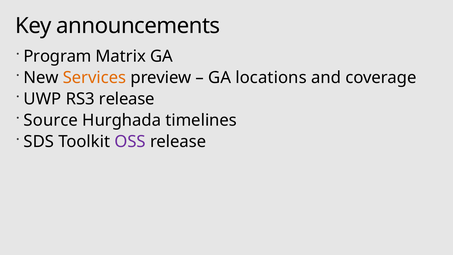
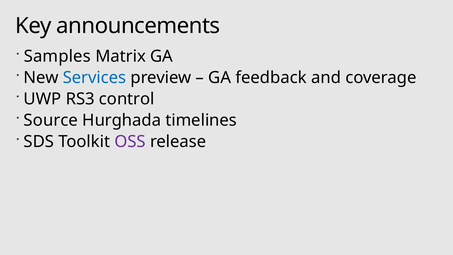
Program: Program -> Samples
Services colour: orange -> blue
locations: locations -> feedback
RS3 release: release -> control
